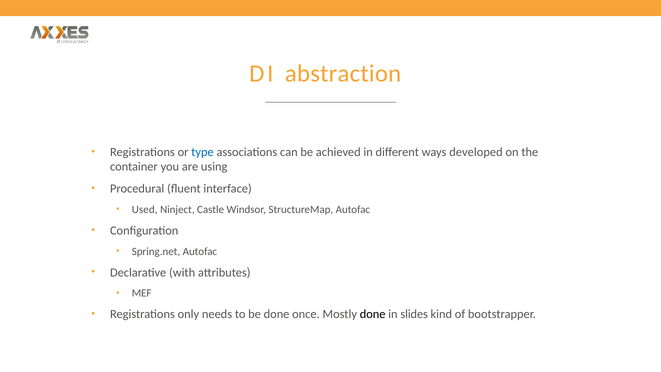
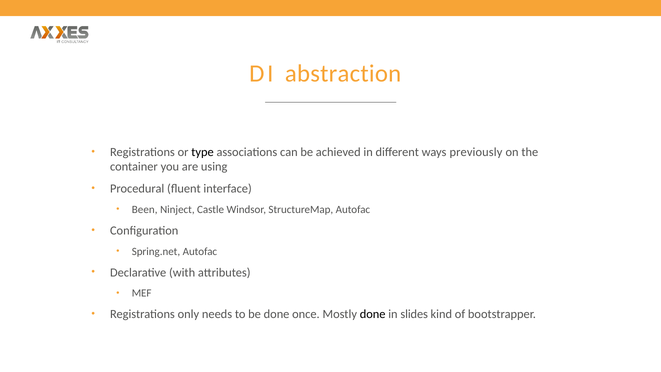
type colour: blue -> black
developed: developed -> previously
Used: Used -> Been
